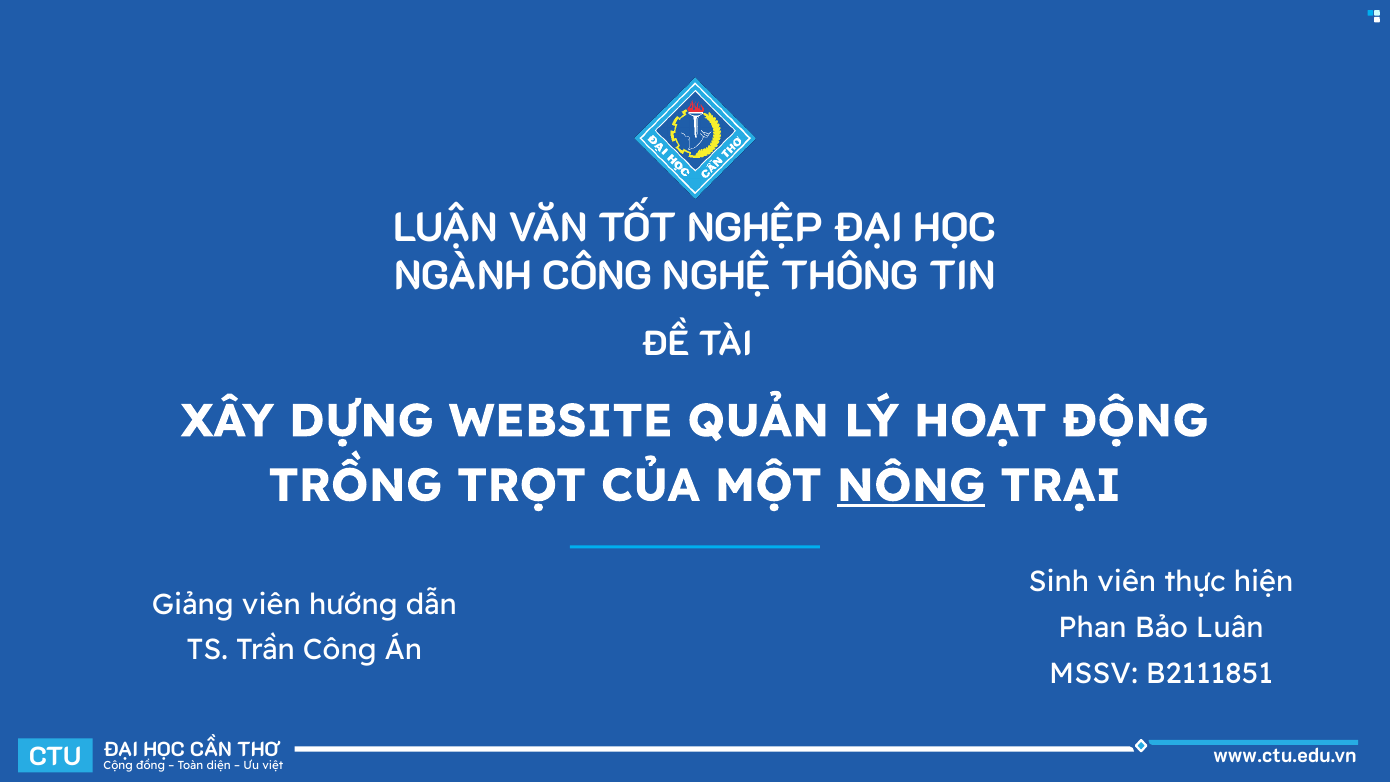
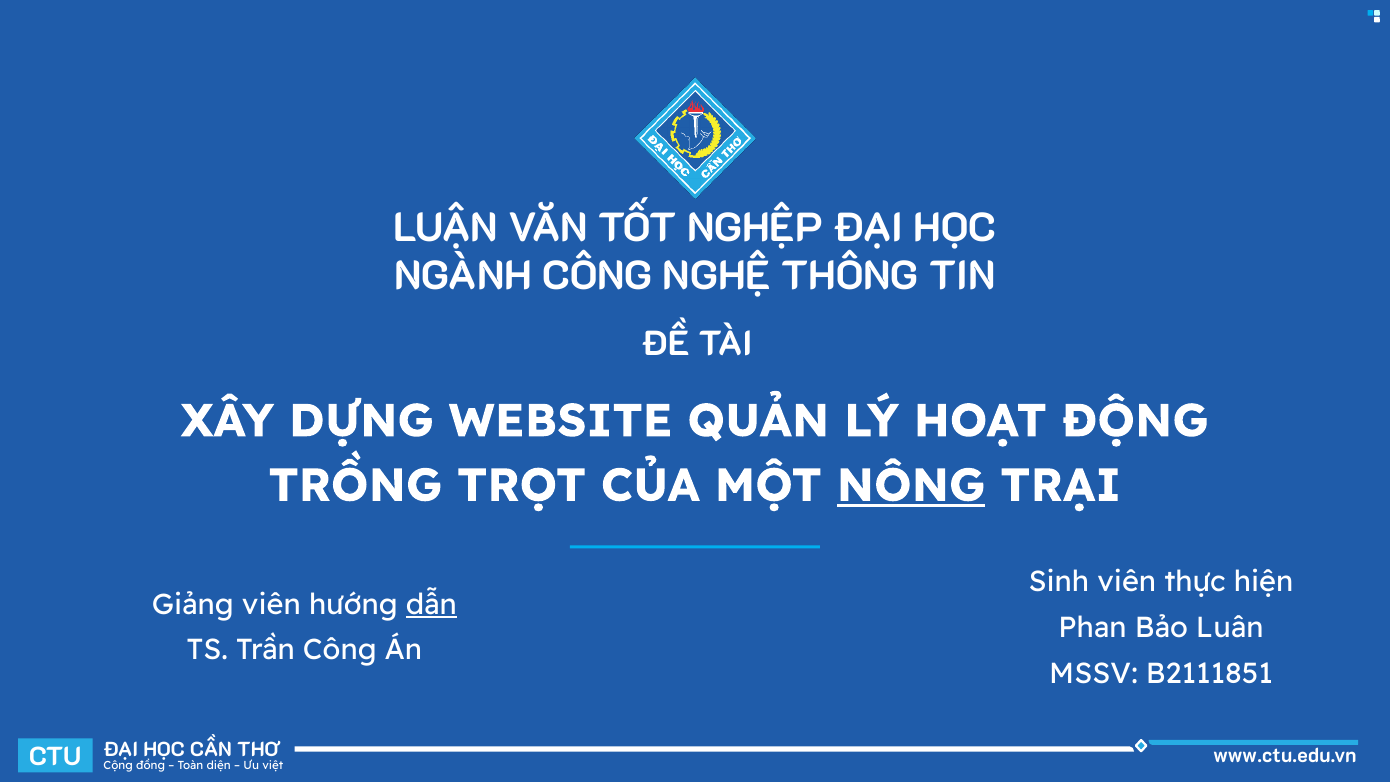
dẫn underline: none -> present
